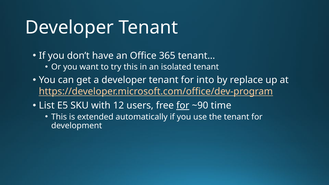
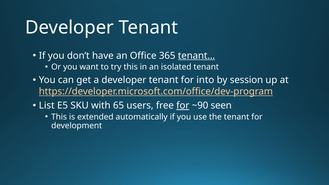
tenant… underline: none -> present
replace: replace -> session
12: 12 -> 65
time: time -> seen
